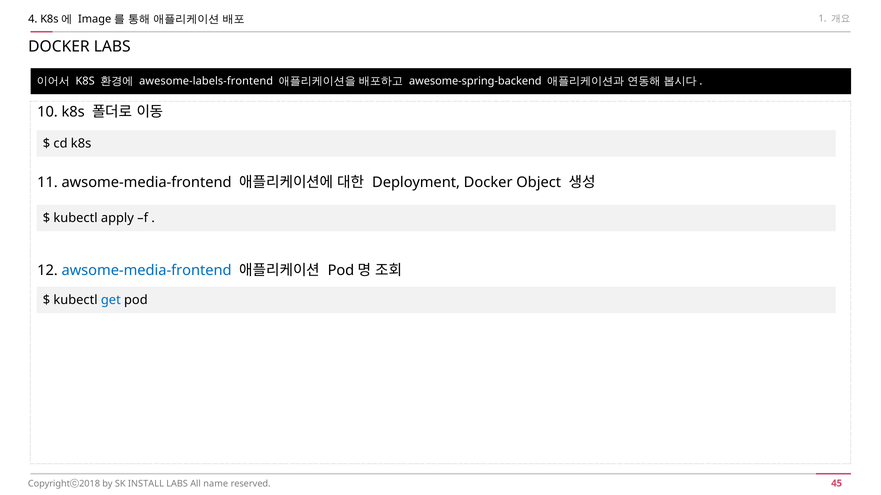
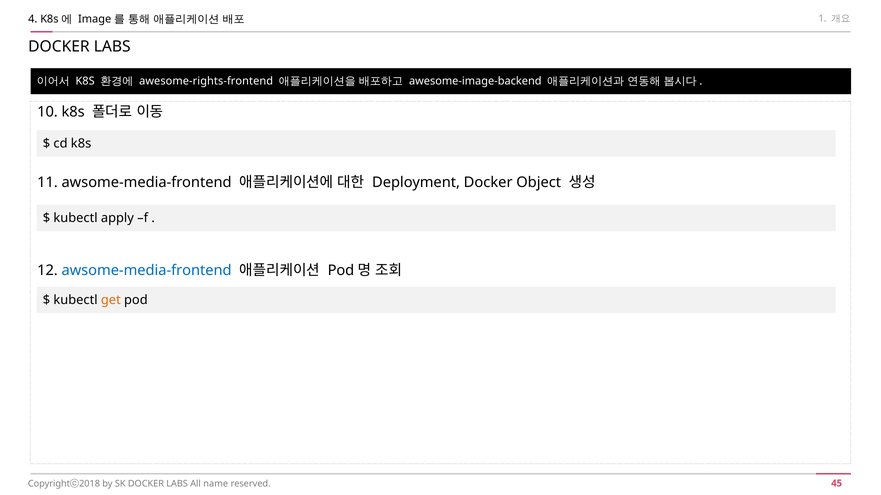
awesome-labels-frontend: awesome-labels-frontend -> awesome-rights-frontend
awesome-spring-backend: awesome-spring-backend -> awesome-image-backend
get colour: blue -> orange
SK INSTALL: INSTALL -> DOCKER
